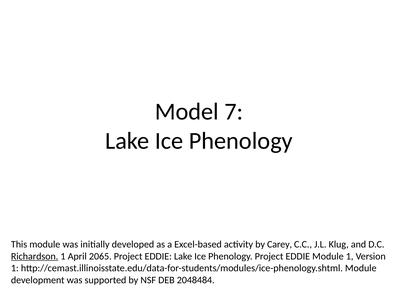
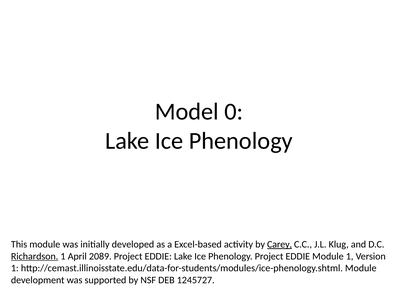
7: 7 -> 0
Carey underline: none -> present
2065: 2065 -> 2089
2048484: 2048484 -> 1245727
